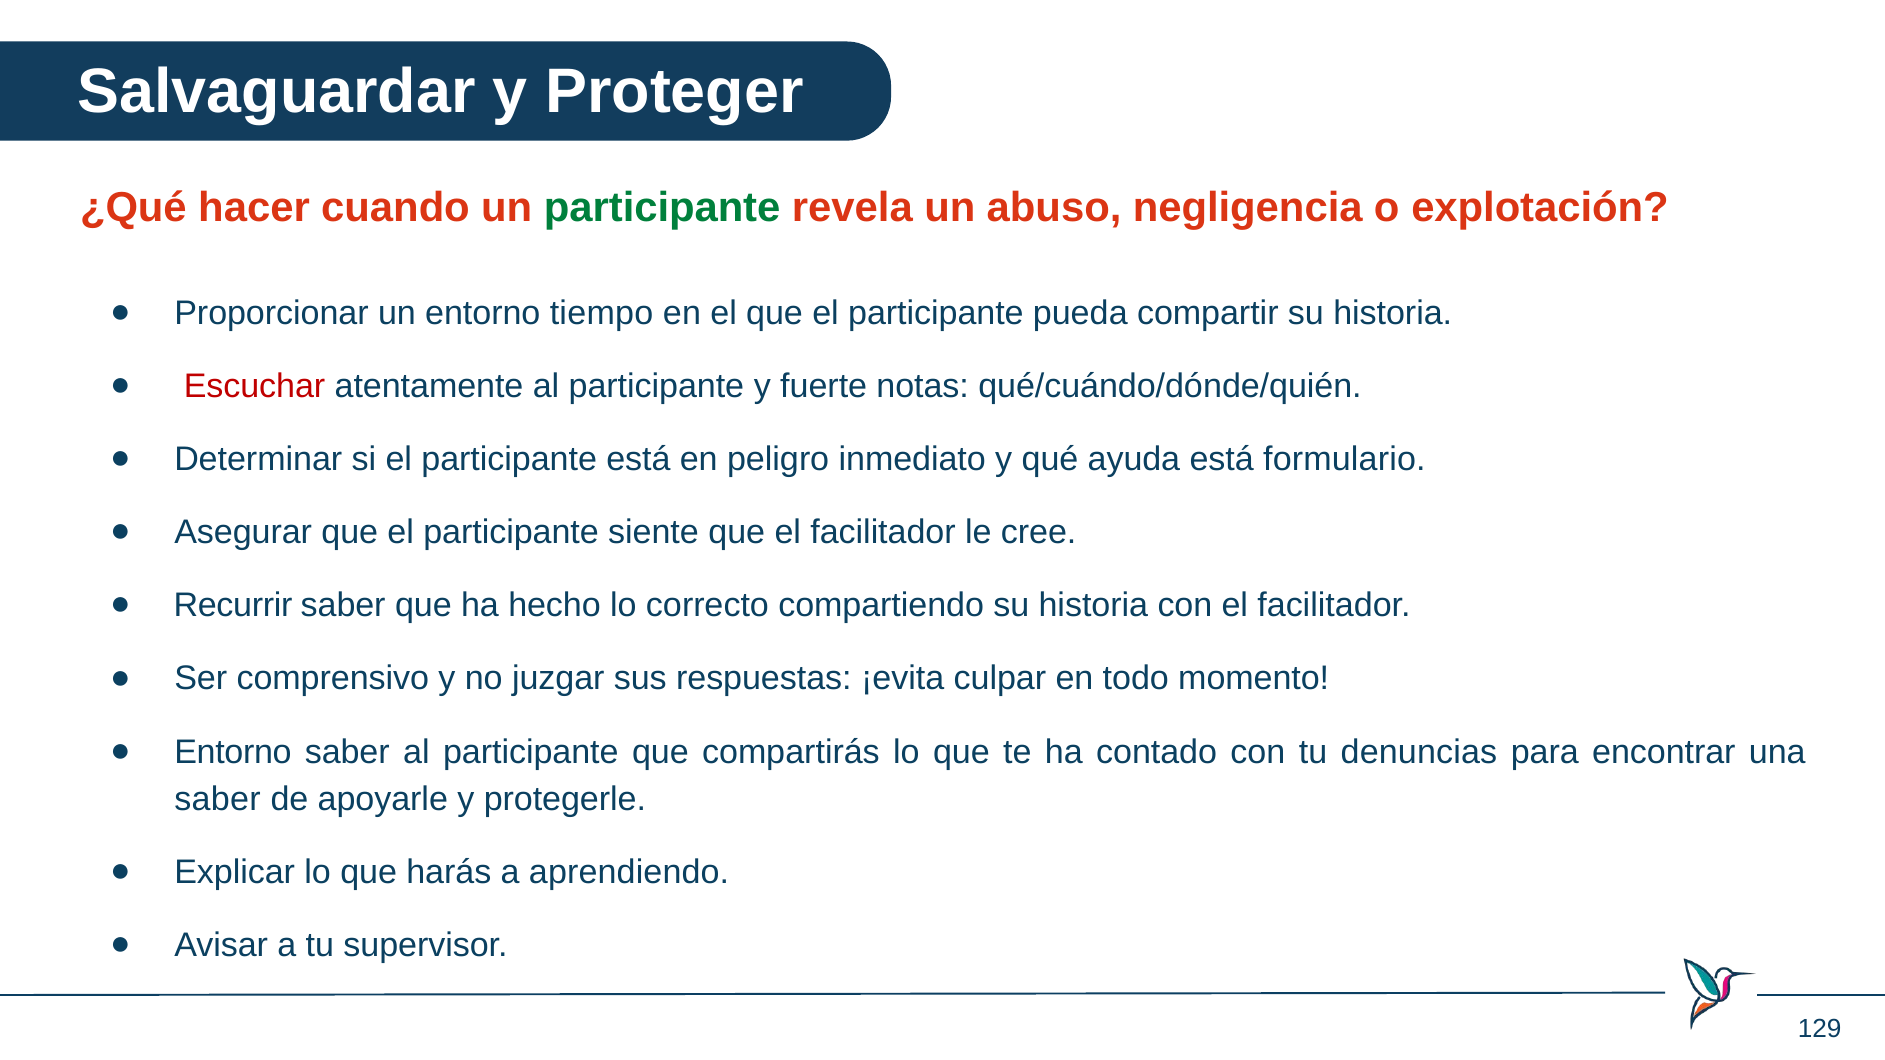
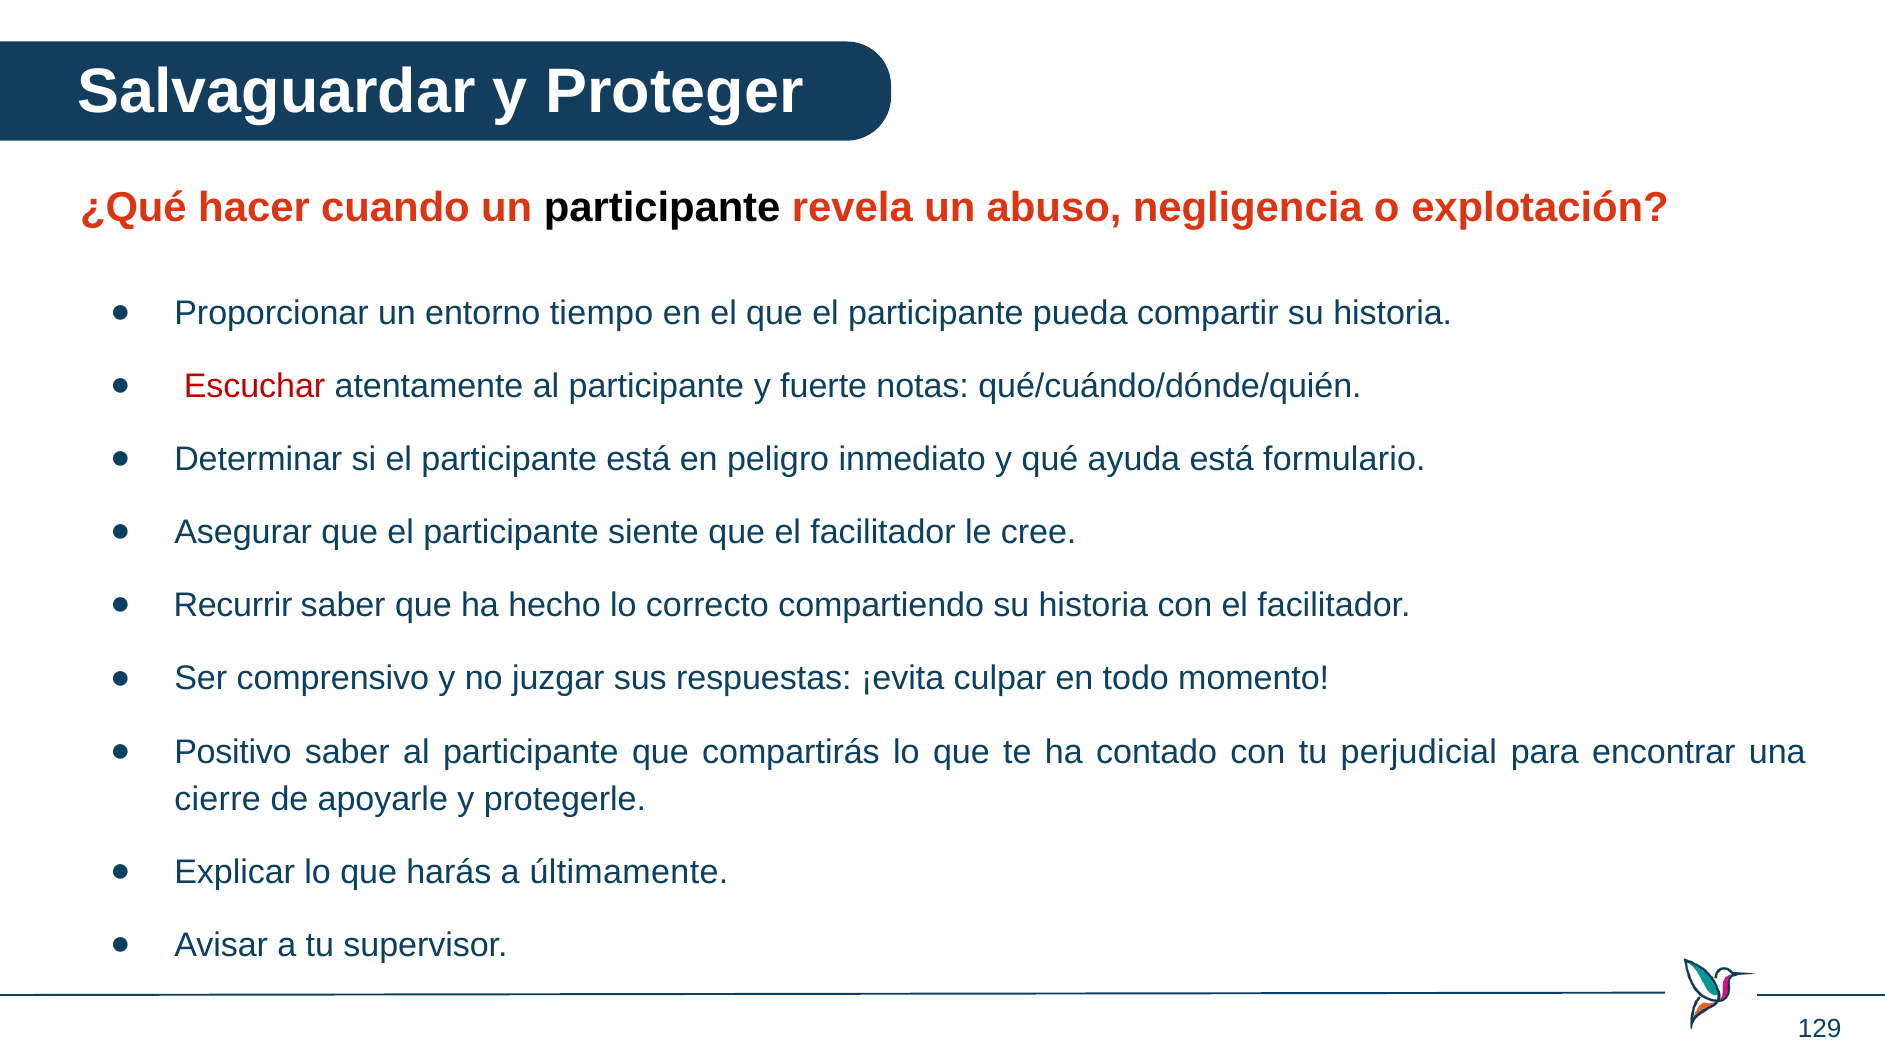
participante at (662, 208) colour: green -> black
Entorno at (233, 752): Entorno -> Positivo
denuncias: denuncias -> perjudicial
saber at (218, 799): saber -> cierre
aprendiendo: aprendiendo -> últimamente
